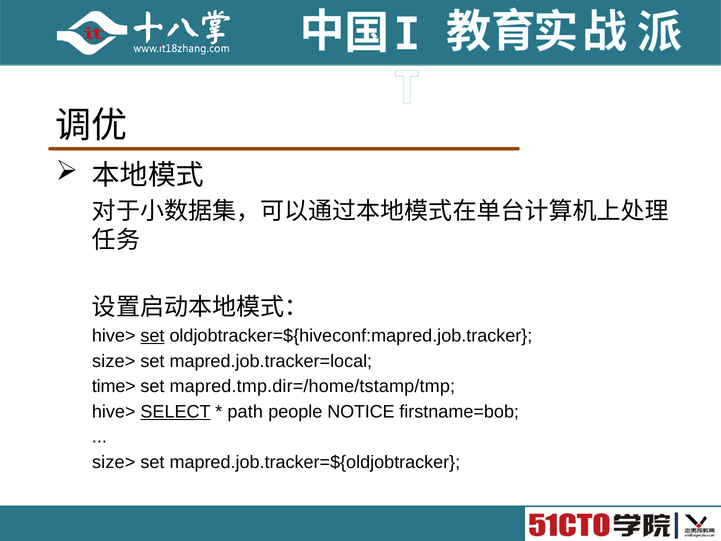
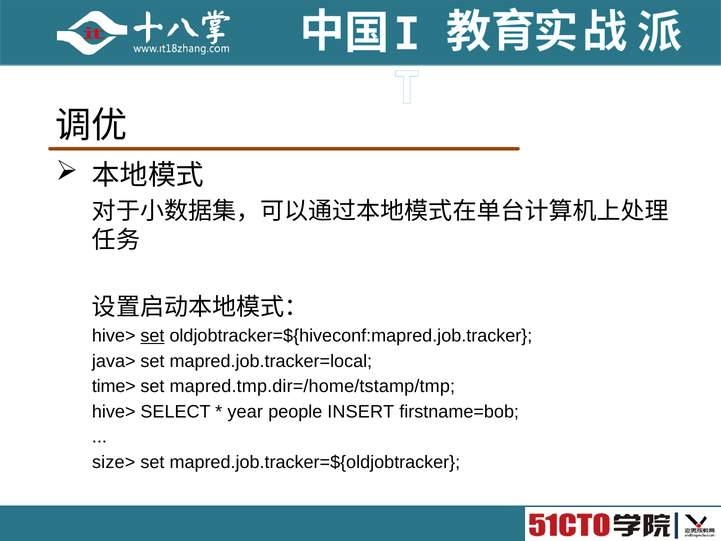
size> at (114, 361): size> -> java>
SELECT underline: present -> none
path: path -> year
NOTICE: NOTICE -> INSERT
